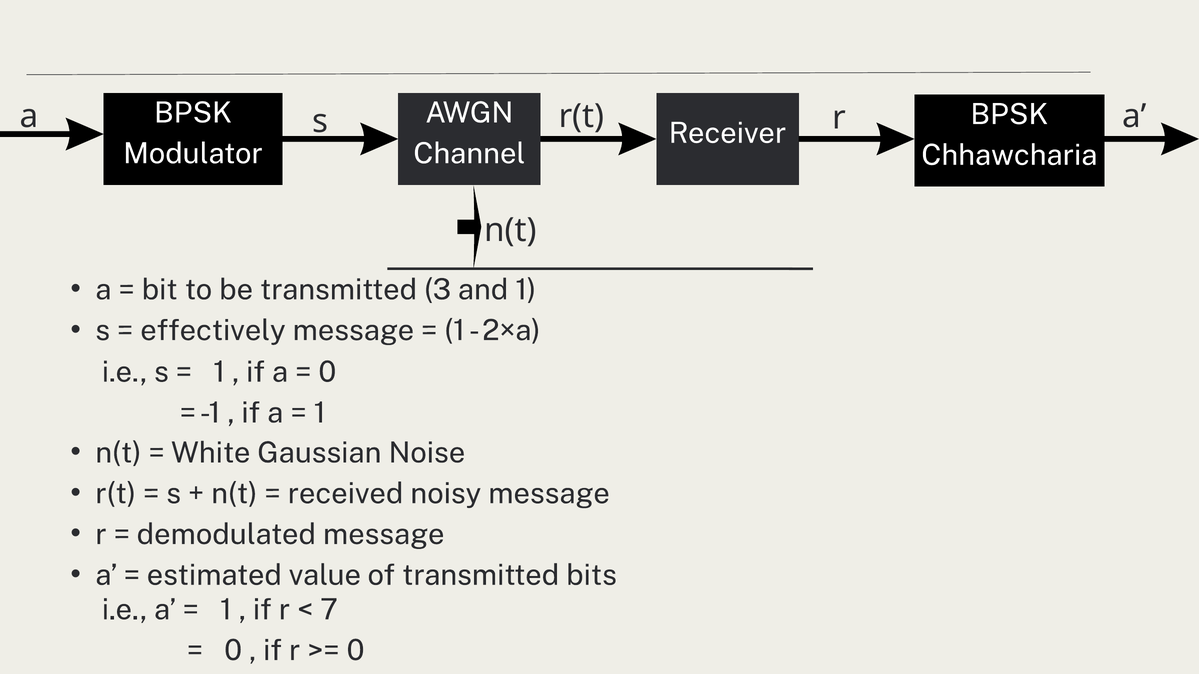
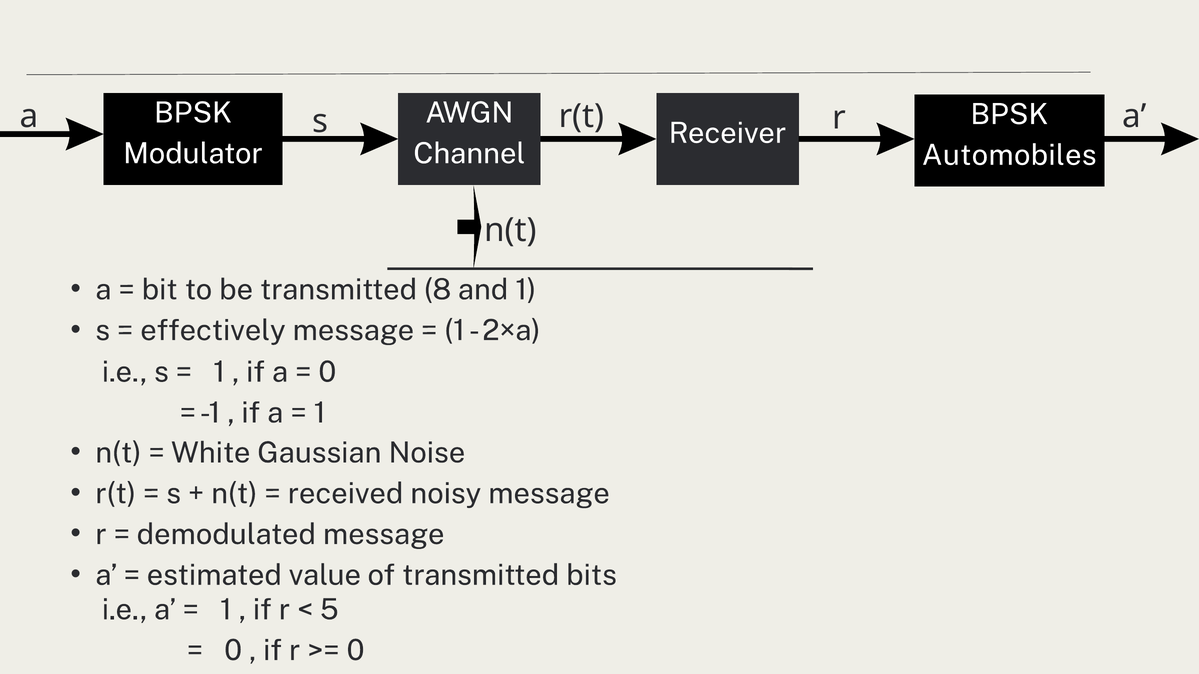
Chhawcharia: Chhawcharia -> Automobiles
3: 3 -> 8
7: 7 -> 5
